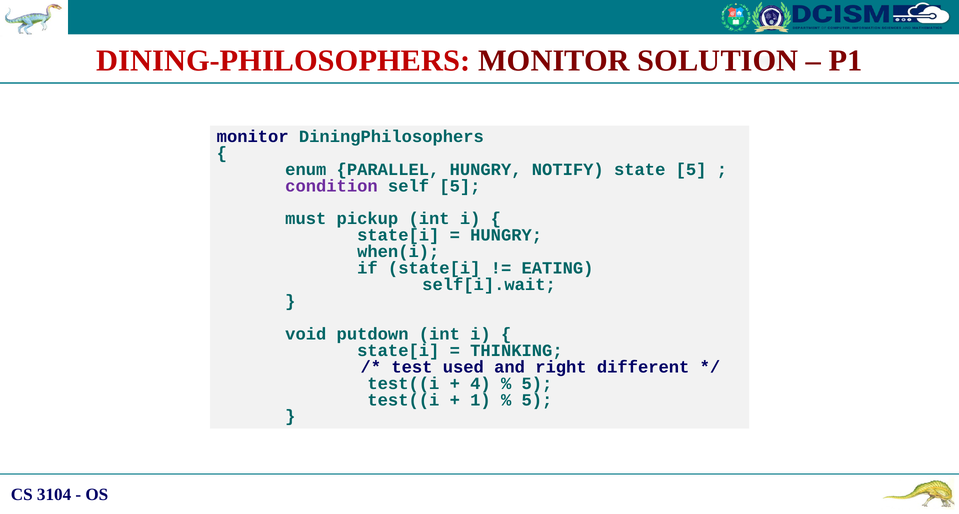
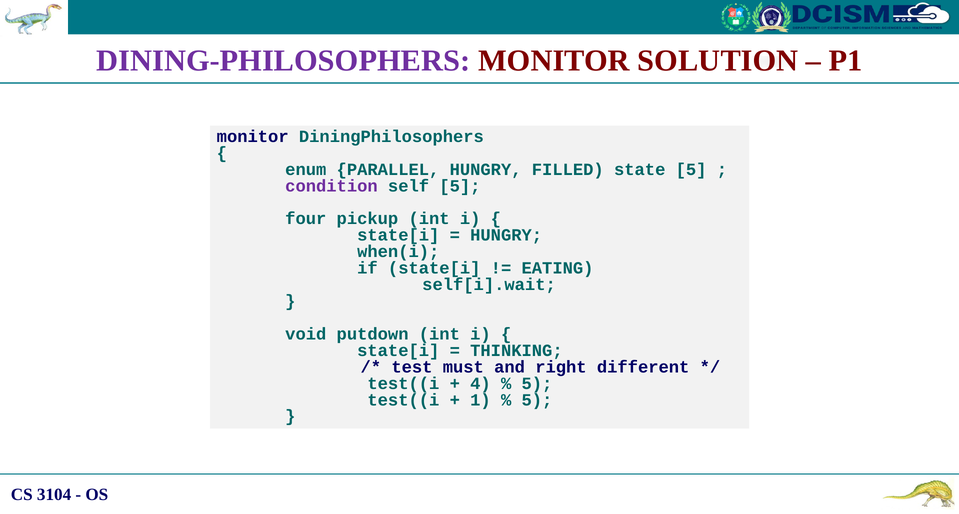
DINING-PHILOSOPHERS colour: red -> purple
NOTIFY: NOTIFY -> FILLED
must: must -> four
used: used -> must
